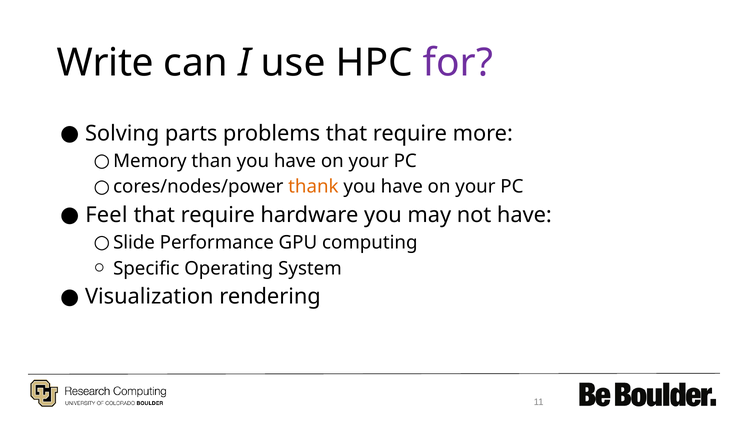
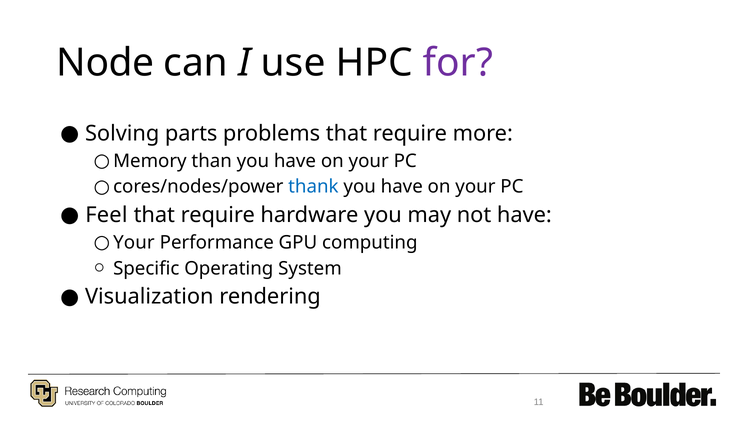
Write: Write -> Node
thank colour: orange -> blue
Slide at (134, 242): Slide -> Your
